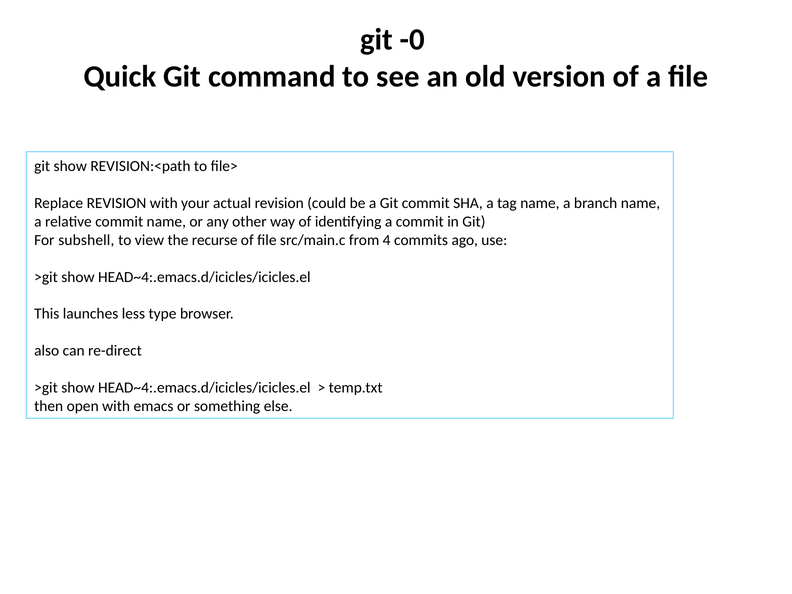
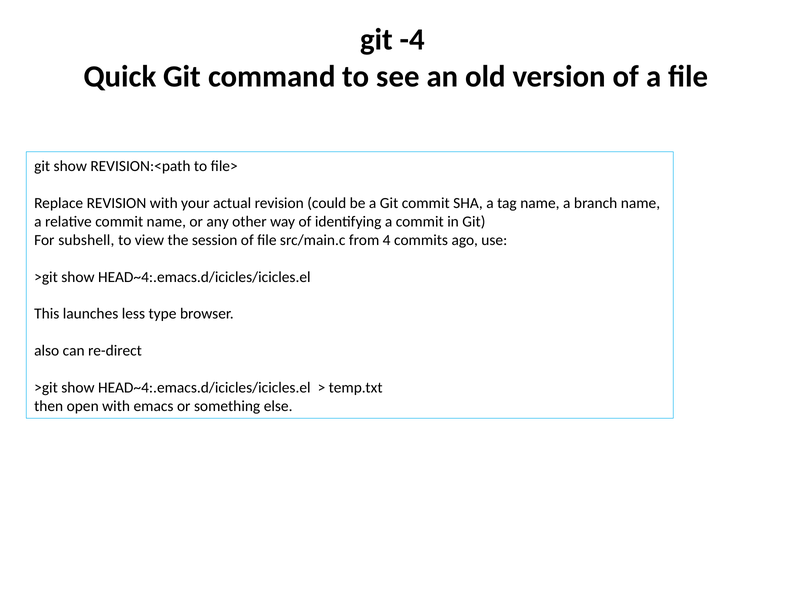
-0: -0 -> -4
recurse: recurse -> session
